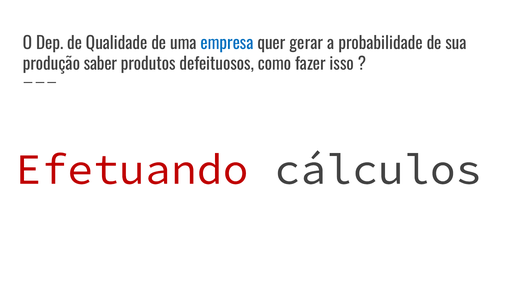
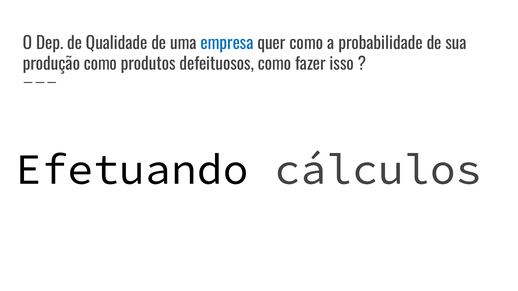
quer gerar: gerar -> como
produção saber: saber -> como
Efetuando colour: red -> black
